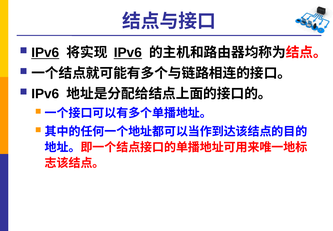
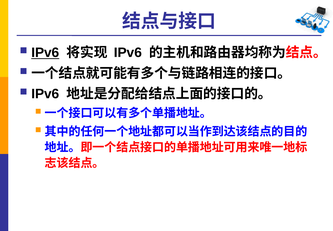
IPv6 at (128, 53) underline: present -> none
